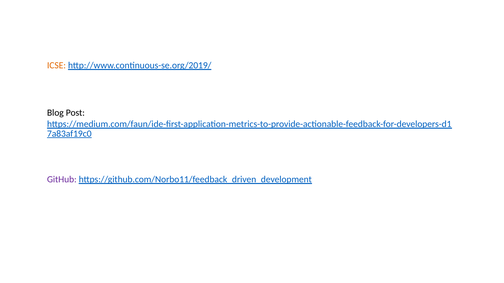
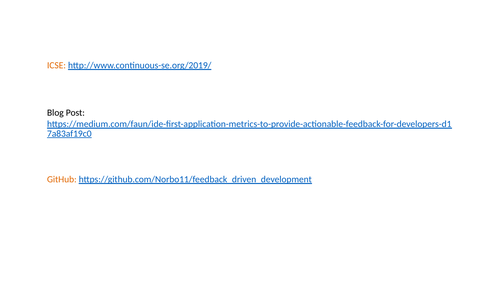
GitHub colour: purple -> orange
